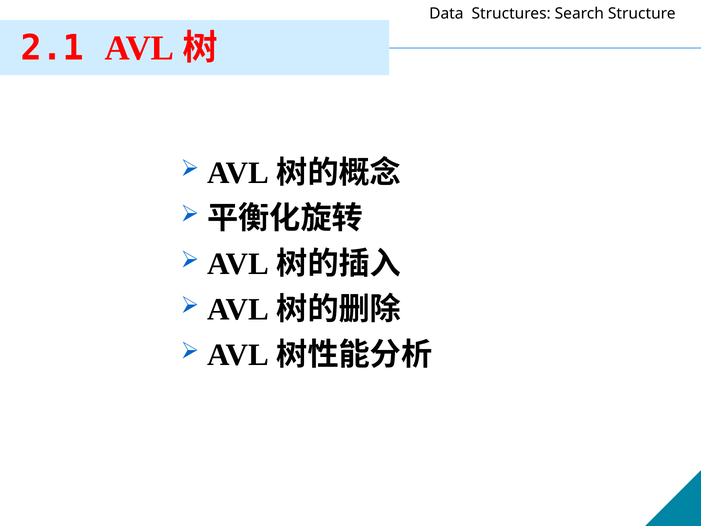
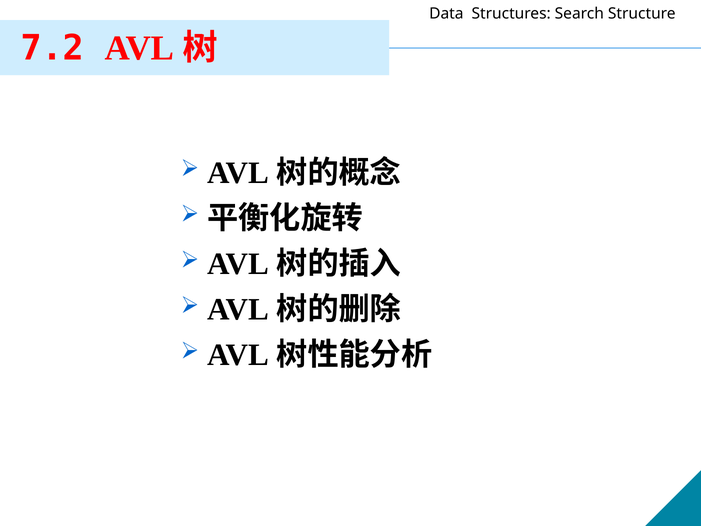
2.1: 2.1 -> 7.2
